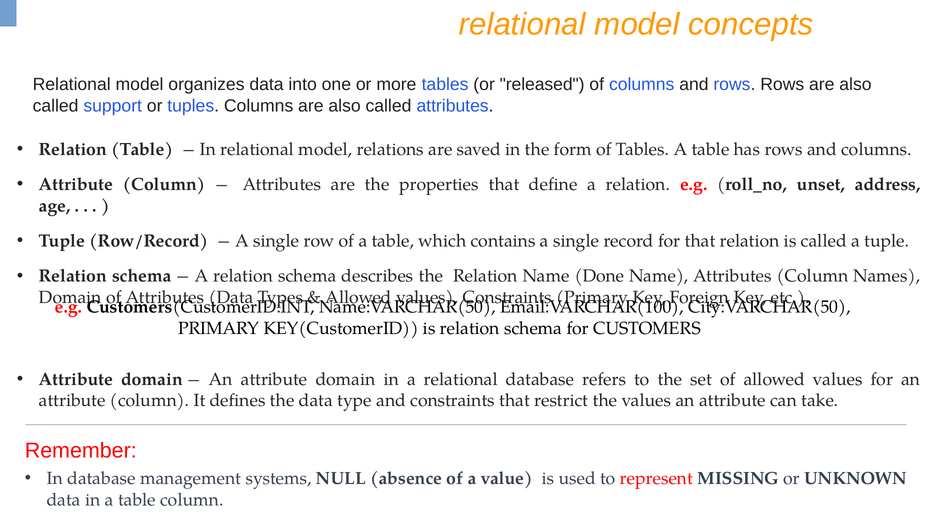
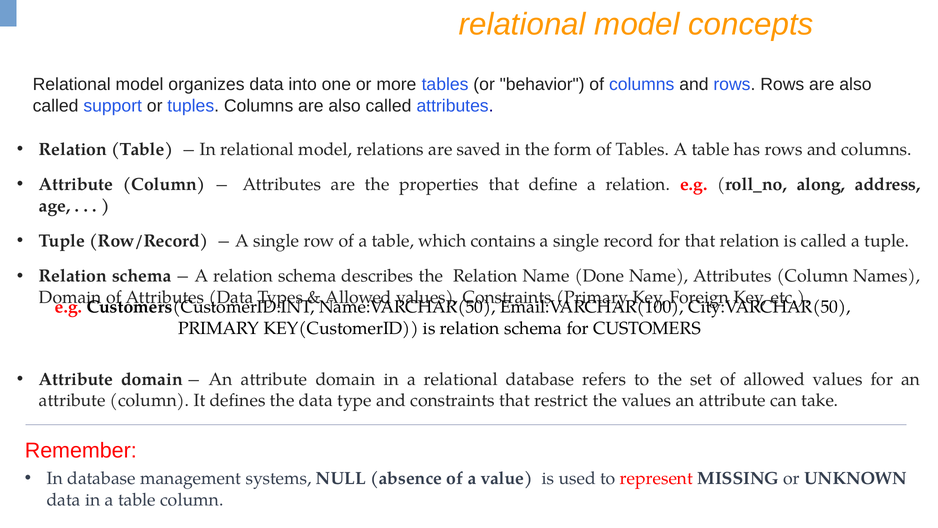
released: released -> behavior
unset: unset -> along
